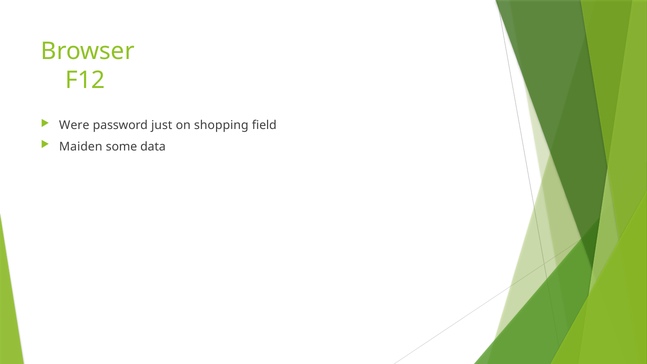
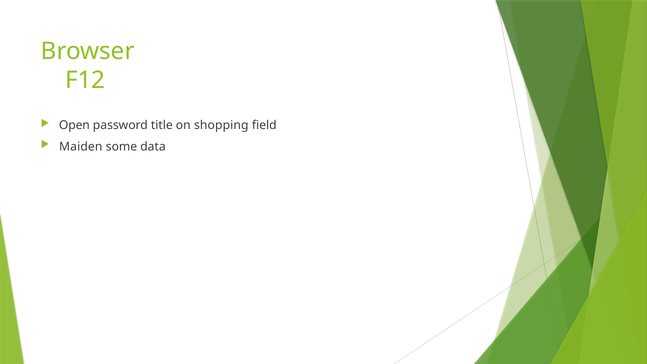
Were: Were -> Open
just: just -> title
